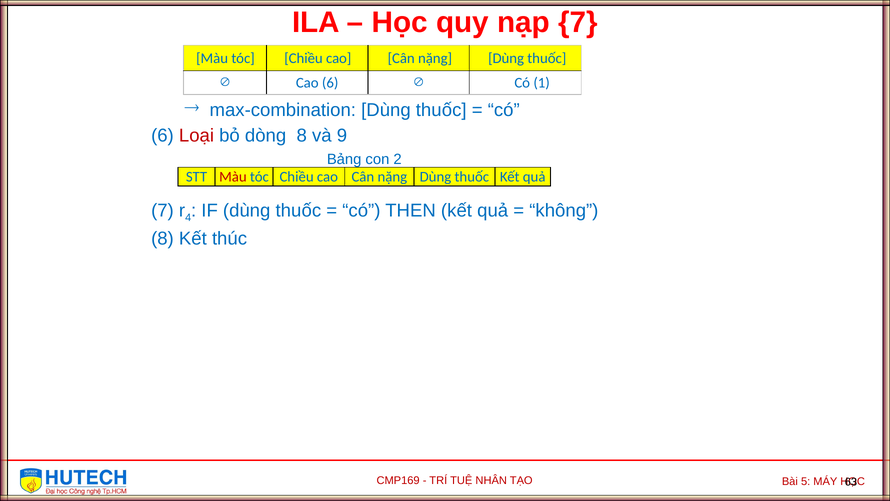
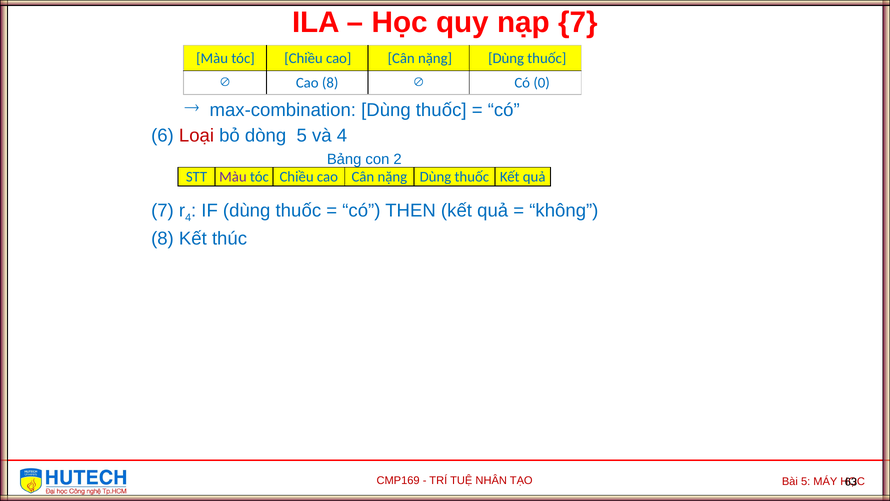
Cao 6: 6 -> 8
1: 1 -> 0
dòng 8: 8 -> 5
và 9: 9 -> 4
Màu at (233, 177) colour: red -> purple
